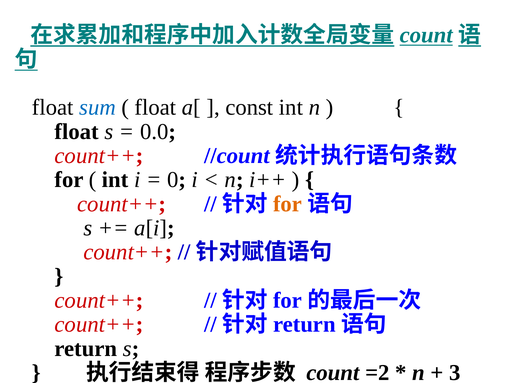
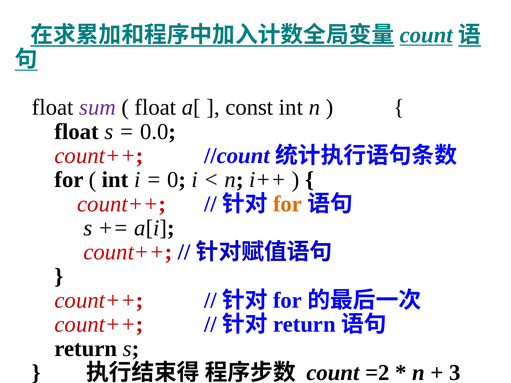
sum colour: blue -> purple
